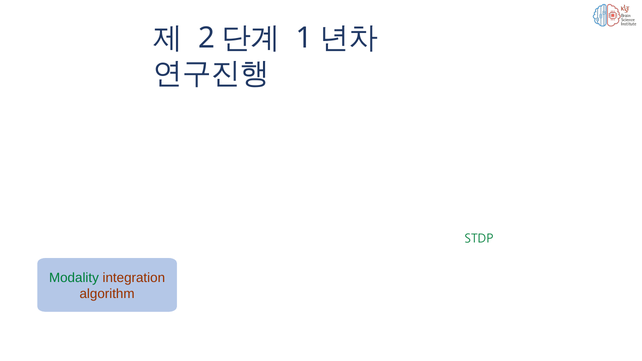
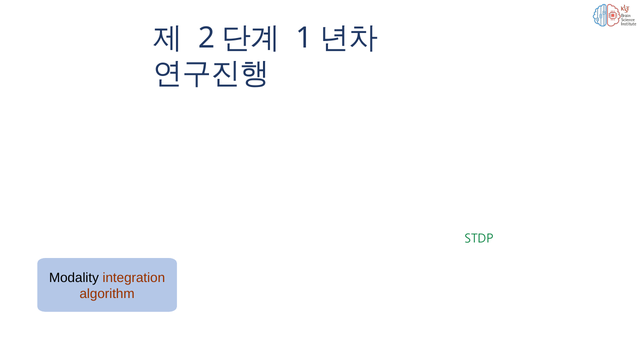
Modality colour: green -> black
